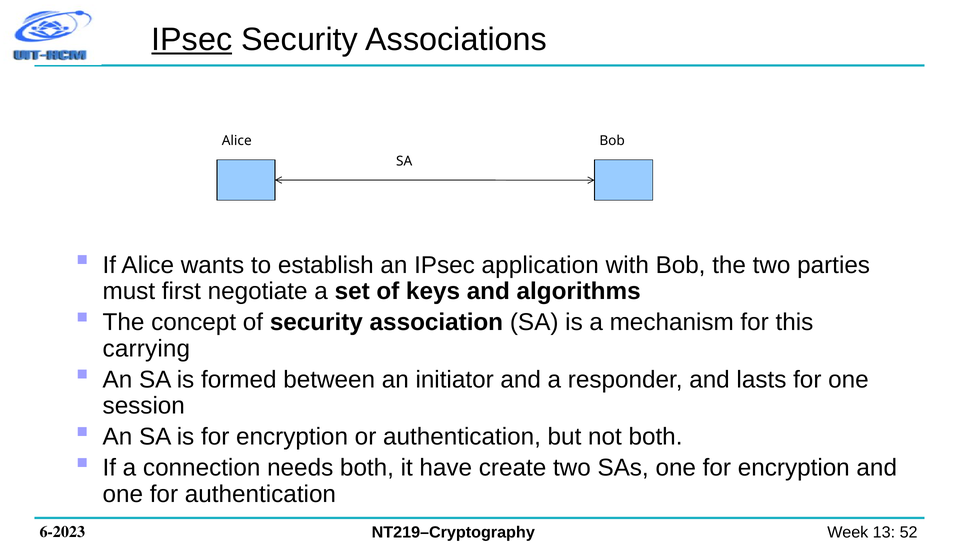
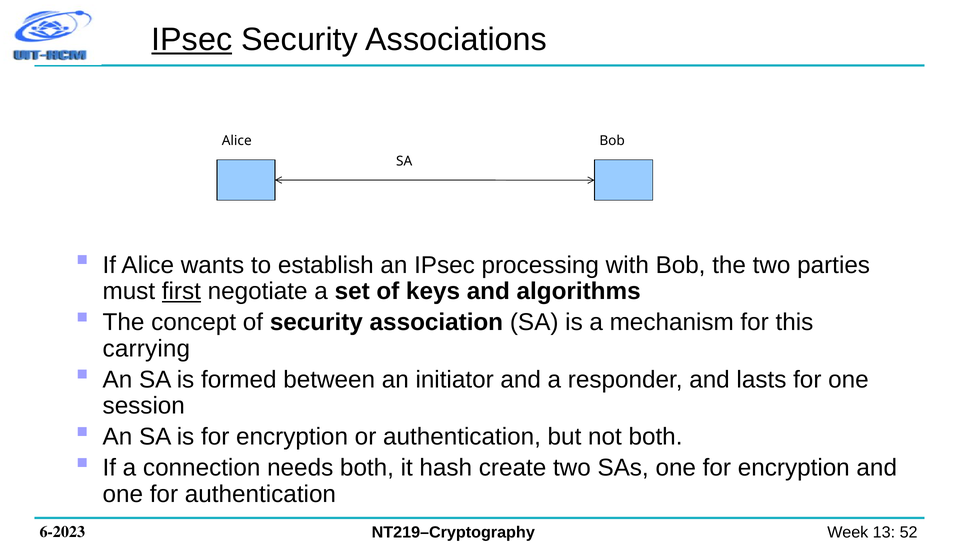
application: application -> processing
first underline: none -> present
have: have -> hash
